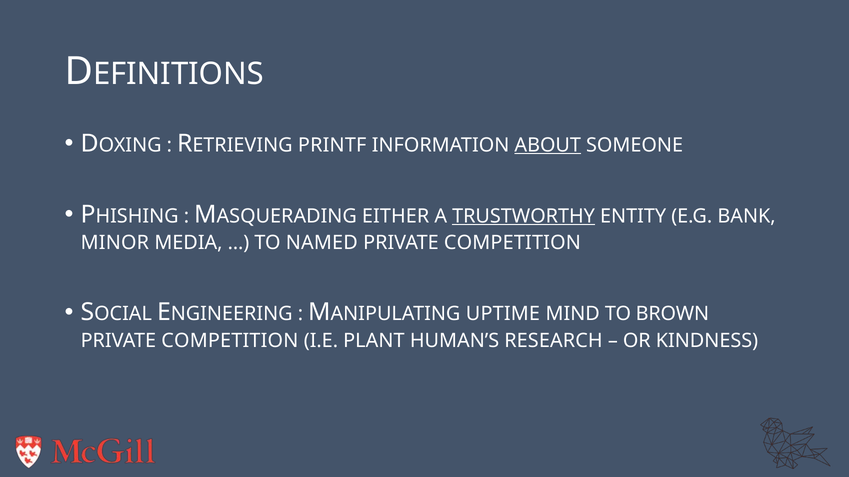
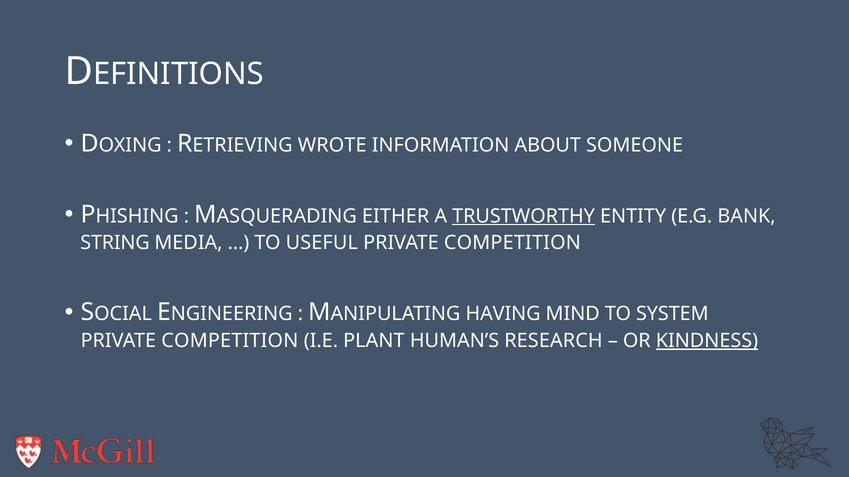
PRINTF: PRINTF -> WROTE
ABOUT underline: present -> none
MINOR: MINOR -> STRING
NAMED: NAMED -> USEFUL
UPTIME: UPTIME -> HAVING
BROWN: BROWN -> SYSTEM
KINDNESS underline: none -> present
